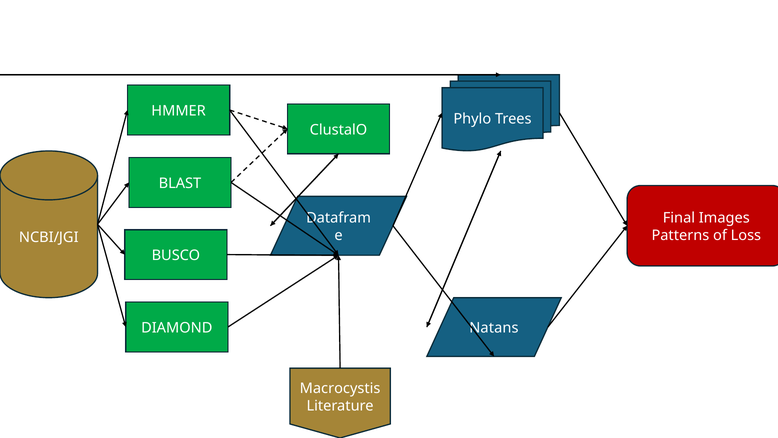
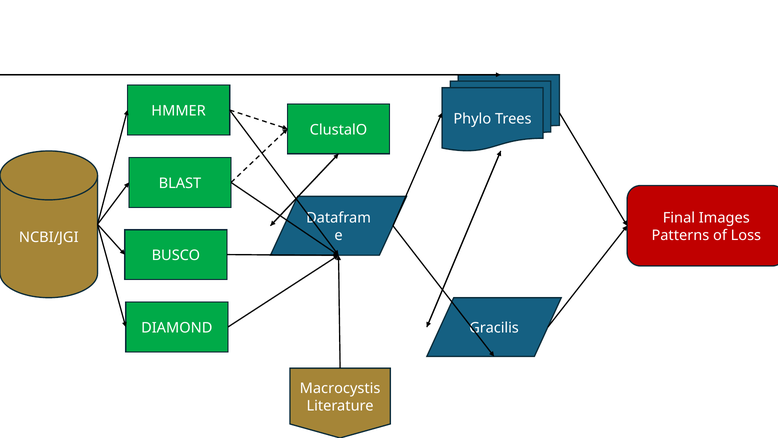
Natans: Natans -> Gracilis
